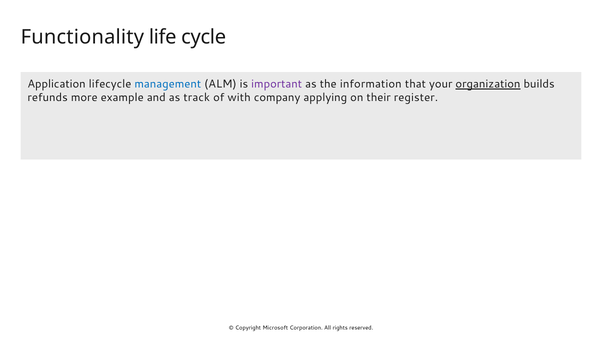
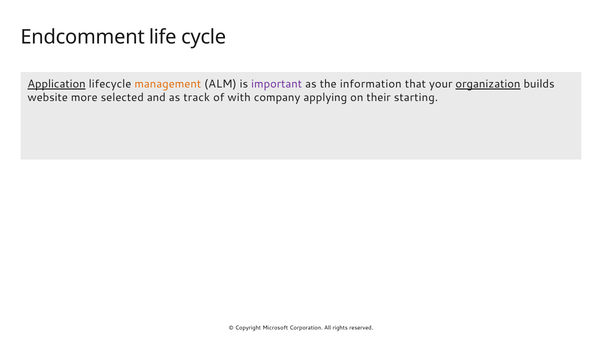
Functionality: Functionality -> Endcomment
Application underline: none -> present
management colour: blue -> orange
refunds: refunds -> website
example: example -> selected
register: register -> starting
